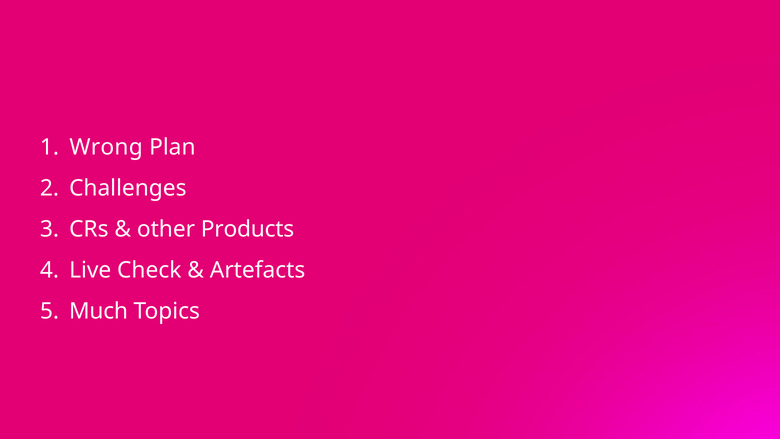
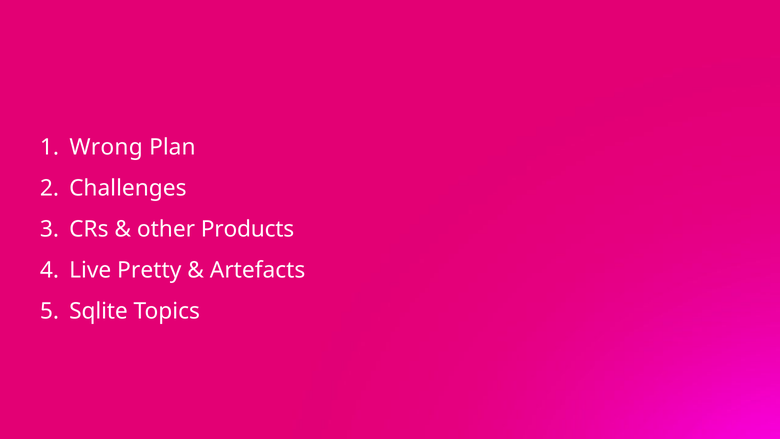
Check: Check -> Pretty
Much: Much -> Sqlite
